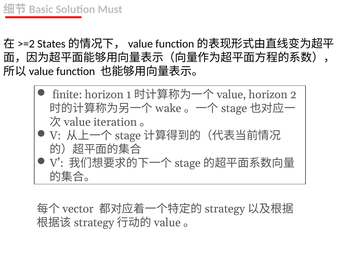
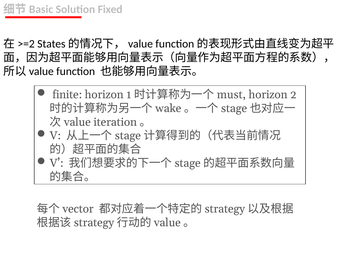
Must: Must -> Fixed
value at (231, 95): value -> must
